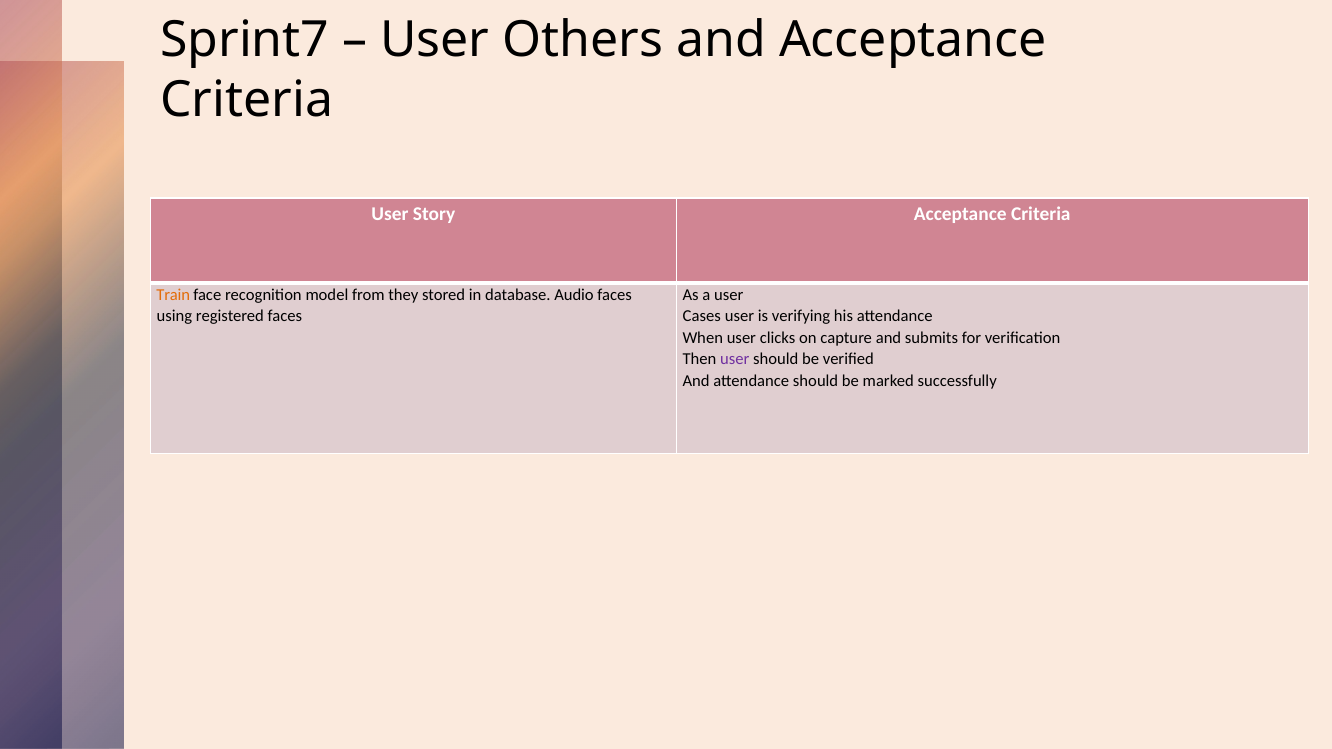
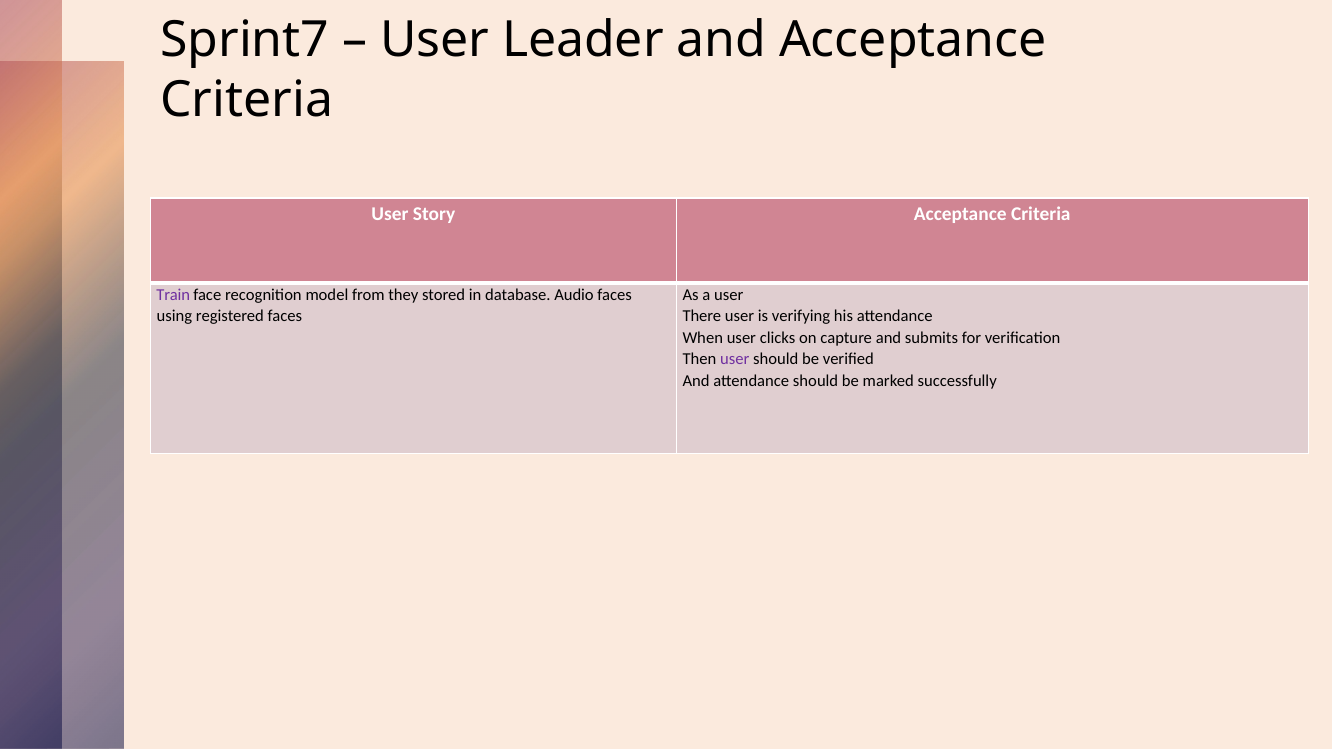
Others: Others -> Leader
Train colour: orange -> purple
Cases: Cases -> There
